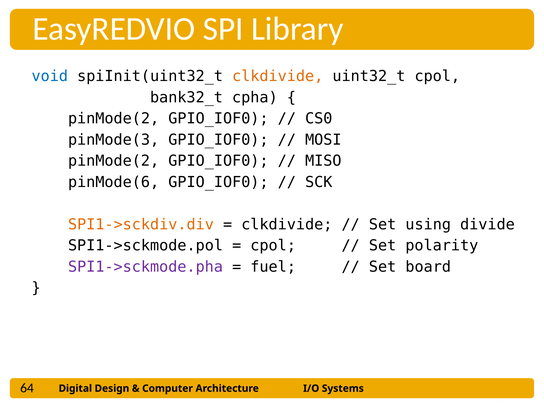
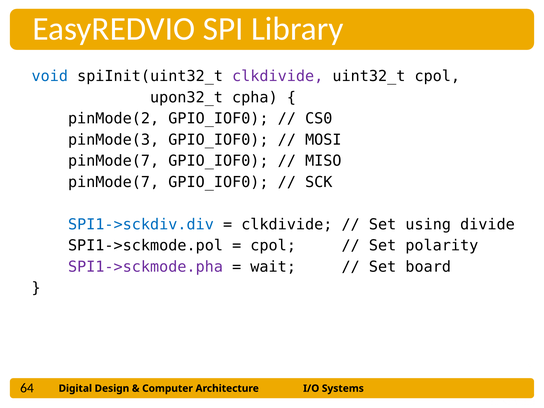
clkdivide at (278, 76) colour: orange -> purple
bank32_t: bank32_t -> upon32_t
pinMode(2 at (114, 161): pinMode(2 -> pinMode(7
pinMode(6 at (114, 182): pinMode(6 -> pinMode(7
SPI1->sckdiv.div colour: orange -> blue
fuel: fuel -> wait
